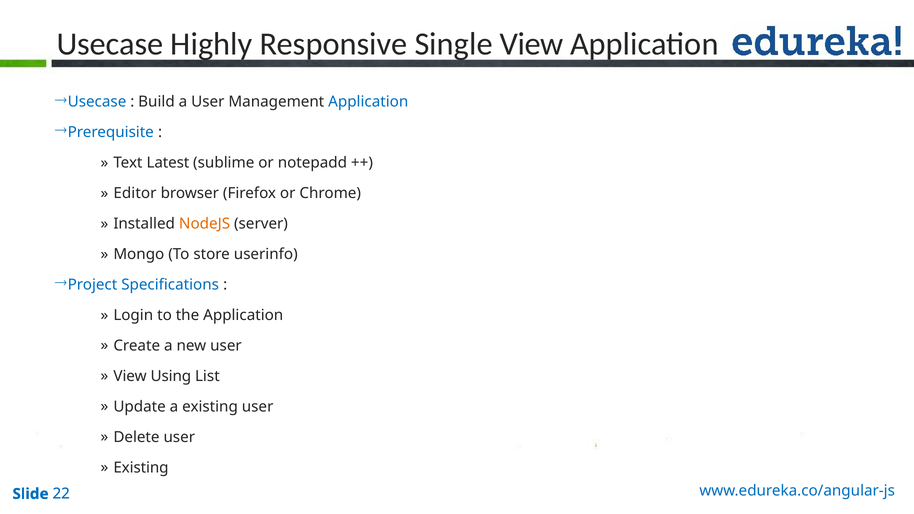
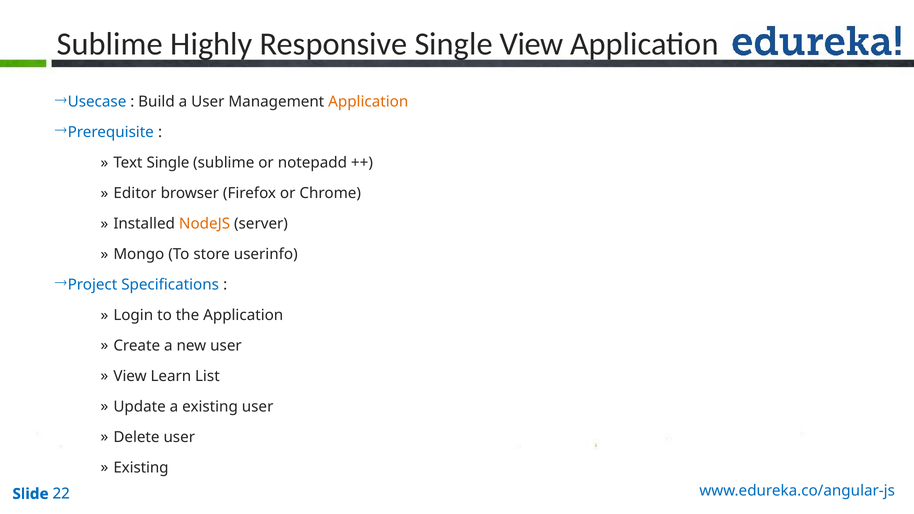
Usecase at (110, 44): Usecase -> Sublime
Application at (368, 102) colour: blue -> orange
Text Latest: Latest -> Single
Using: Using -> Learn
